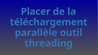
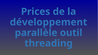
Placer: Placer -> Prices
téléchargement: téléchargement -> développement
